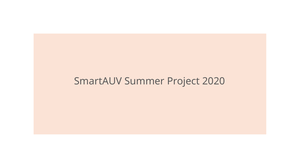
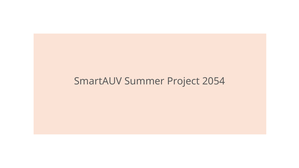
2020: 2020 -> 2054
